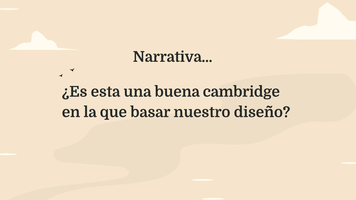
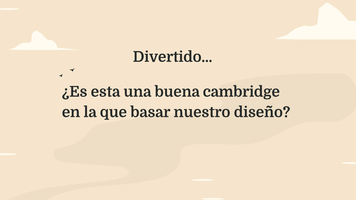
Narrativa: Narrativa -> Divertido
